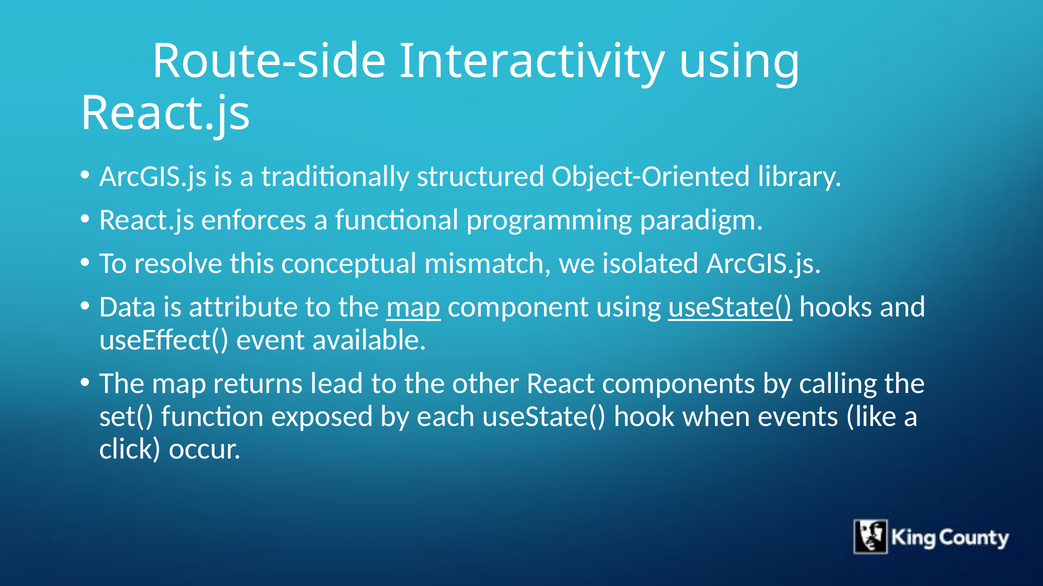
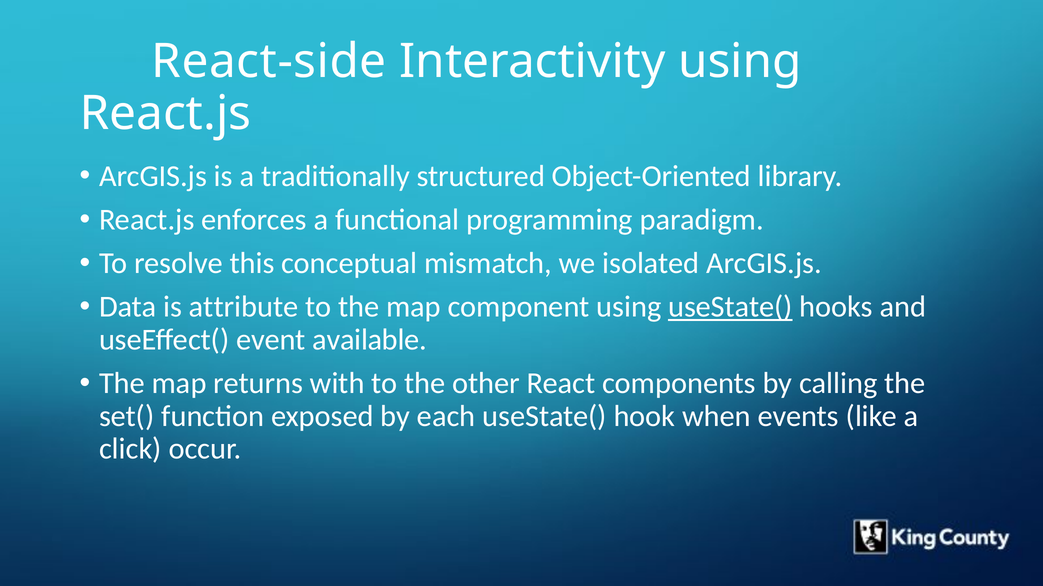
Route-side: Route-side -> React-side
map at (414, 307) underline: present -> none
lead: lead -> with
